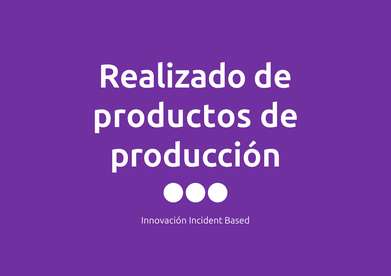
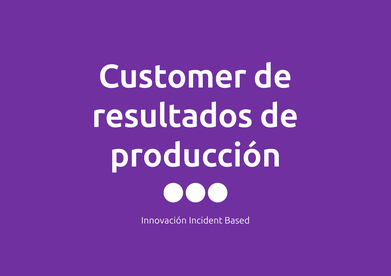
Realizado: Realizado -> Customer
productos: productos -> resultados
